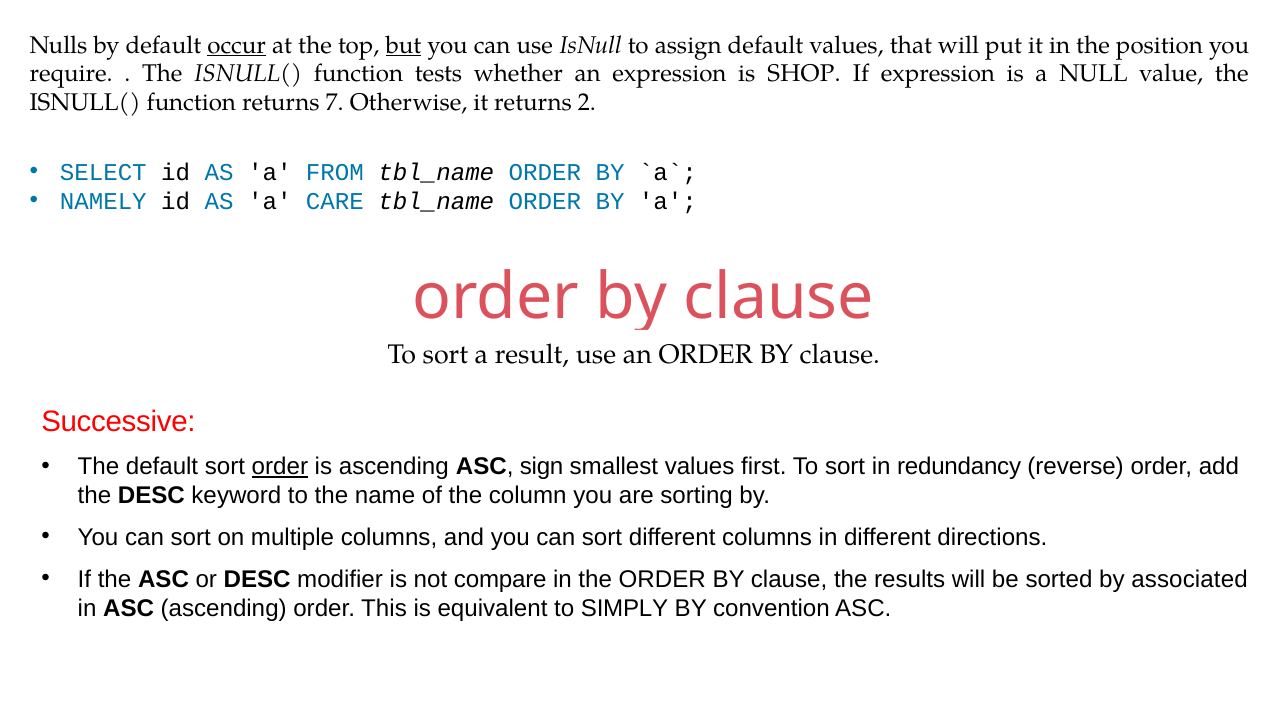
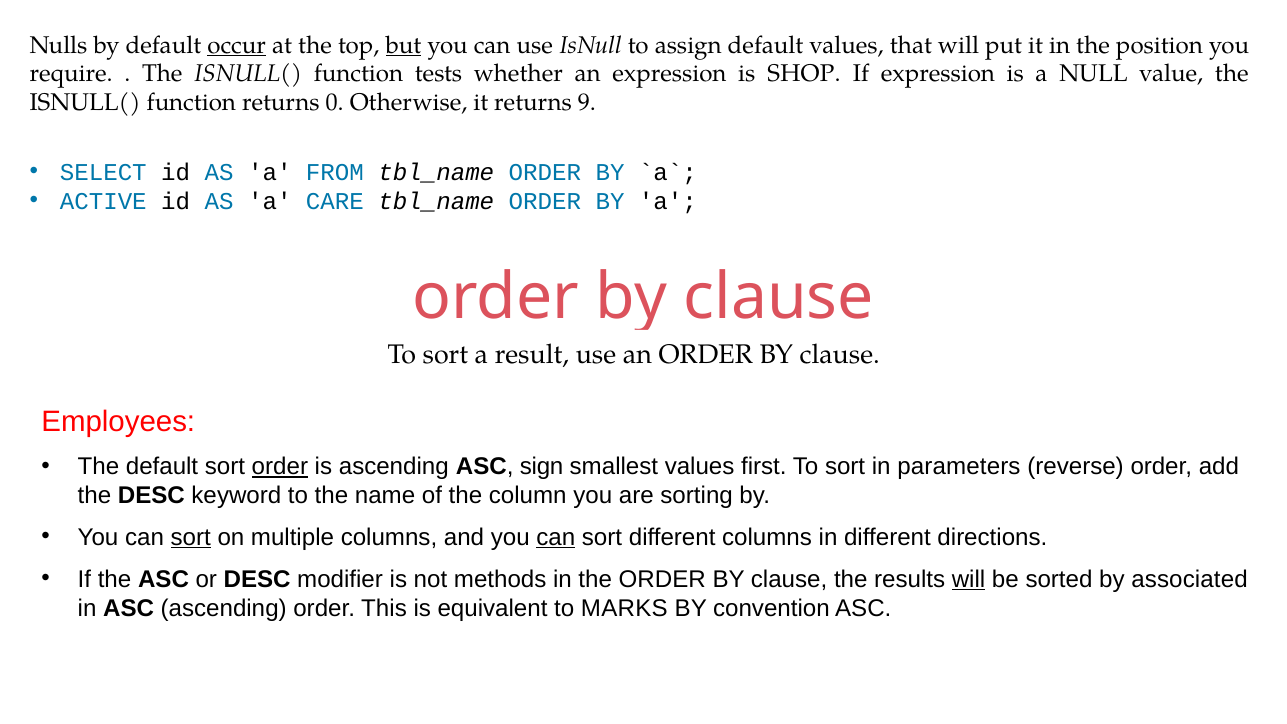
7: 7 -> 0
2: 2 -> 9
NAMELY: NAMELY -> ACTIVE
Successive: Successive -> Employees
redundancy: redundancy -> parameters
sort at (191, 537) underline: none -> present
can at (556, 537) underline: none -> present
compare: compare -> methods
will at (969, 579) underline: none -> present
SIMPLY: SIMPLY -> MARKS
